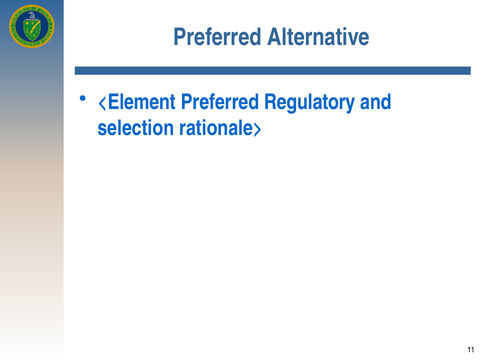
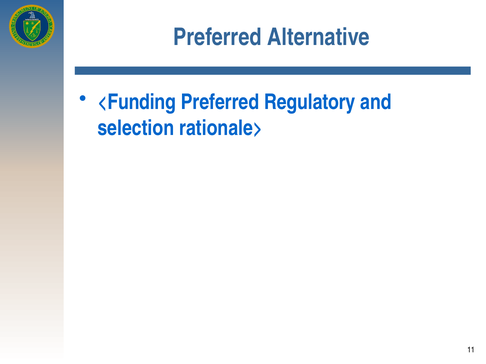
<Element: <Element -> <Funding
